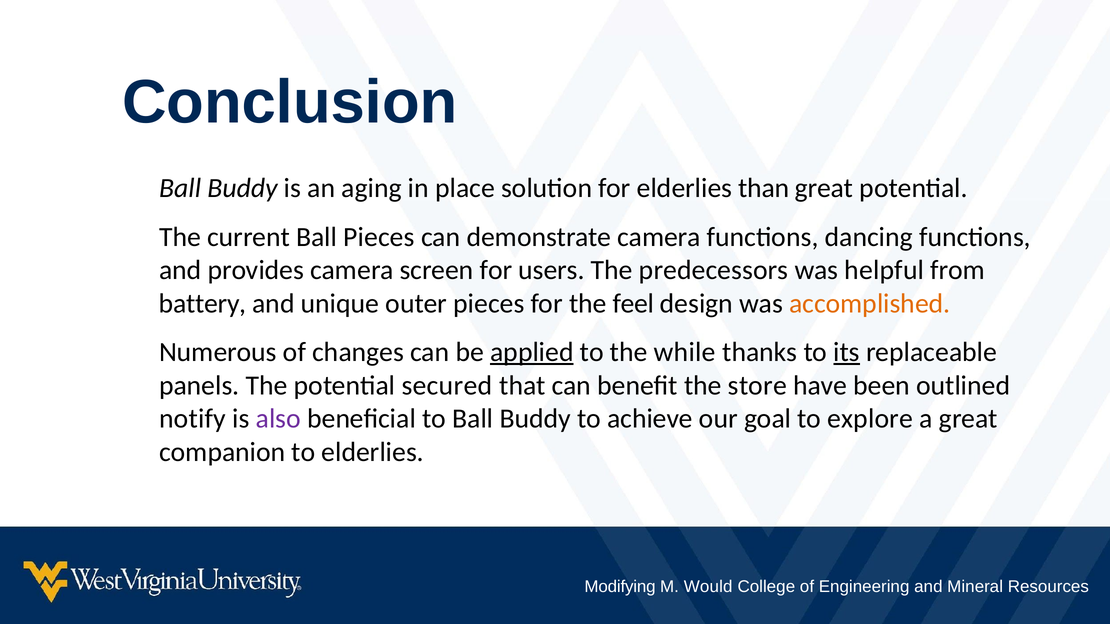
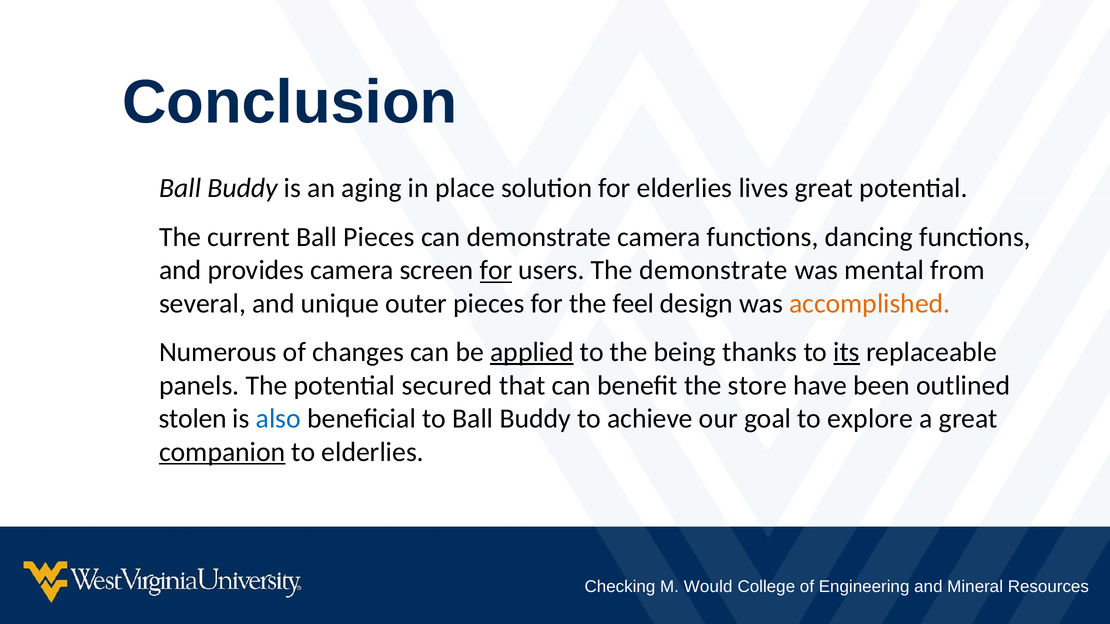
than: than -> lives
for at (496, 270) underline: none -> present
The predecessors: predecessors -> demonstrate
helpful: helpful -> mental
battery: battery -> several
while: while -> being
notify: notify -> stolen
also colour: purple -> blue
companion underline: none -> present
Modifying: Modifying -> Checking
